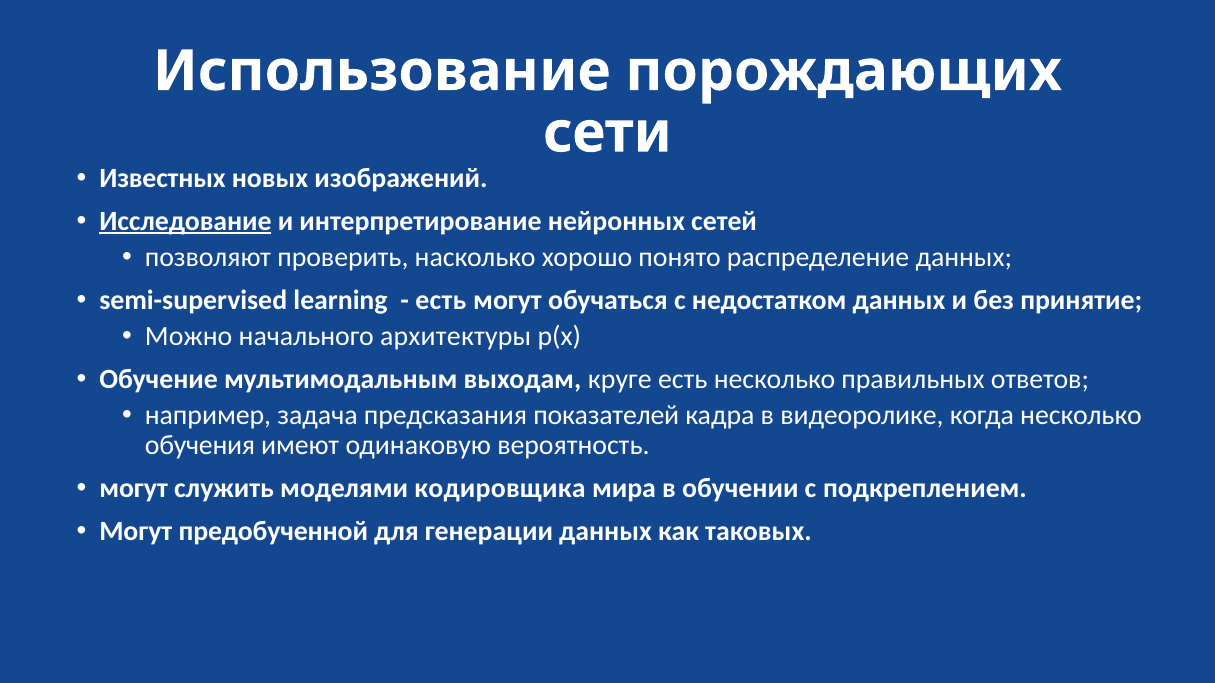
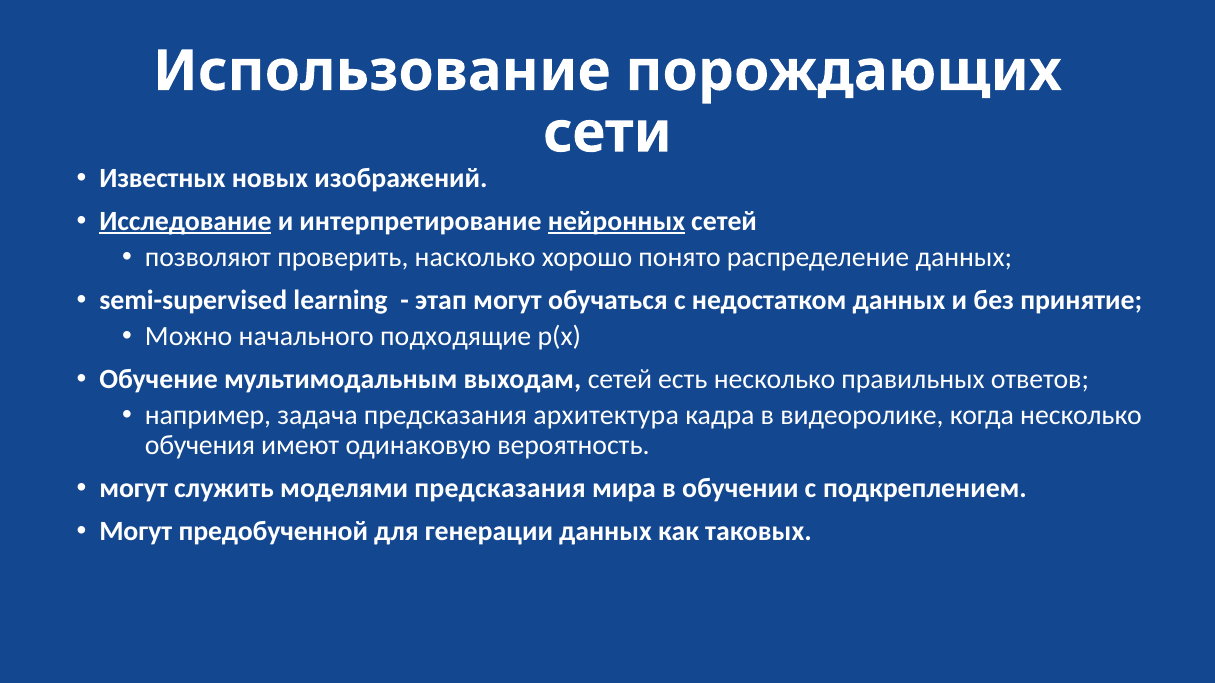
нейронных underline: none -> present
есть at (441, 300): есть -> этап
архитектуры: архитектуры -> подходящие
выходам круге: круге -> сетей
показателей: показателей -> архитектура
моделями кодировщика: кодировщика -> предсказания
